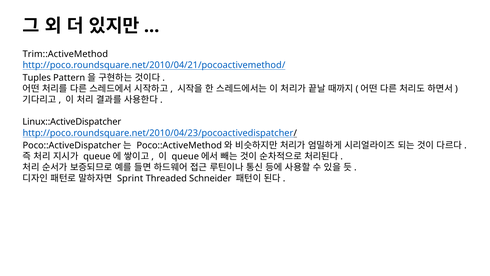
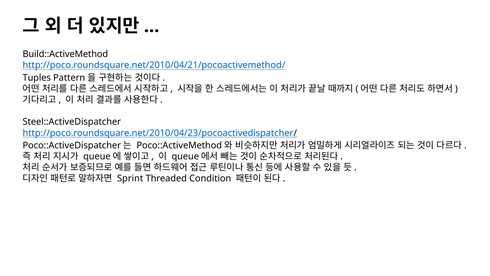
Trim::ActiveMethod: Trim::ActiveMethod -> Build::ActiveMethod
Linux::ActiveDispatcher: Linux::ActiveDispatcher -> Steel::ActiveDispatcher
Schneider: Schneider -> Condition
